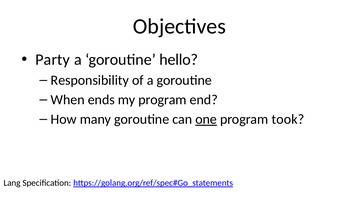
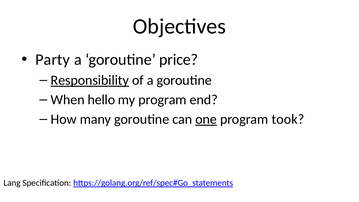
hello: hello -> price
Responsibility underline: none -> present
ends: ends -> hello
